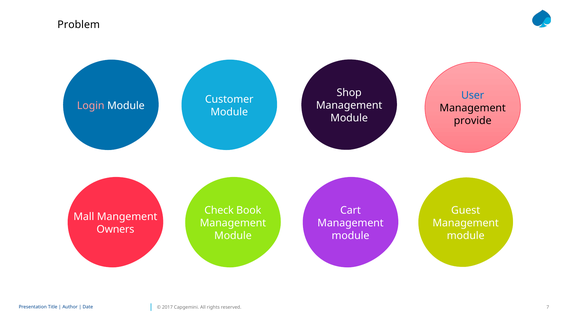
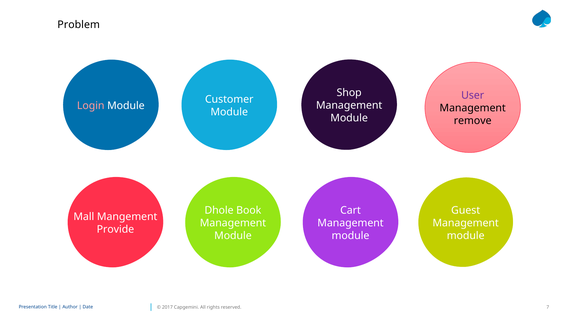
User colour: blue -> purple
provide: provide -> remove
Check: Check -> Dhole
Owners: Owners -> Provide
